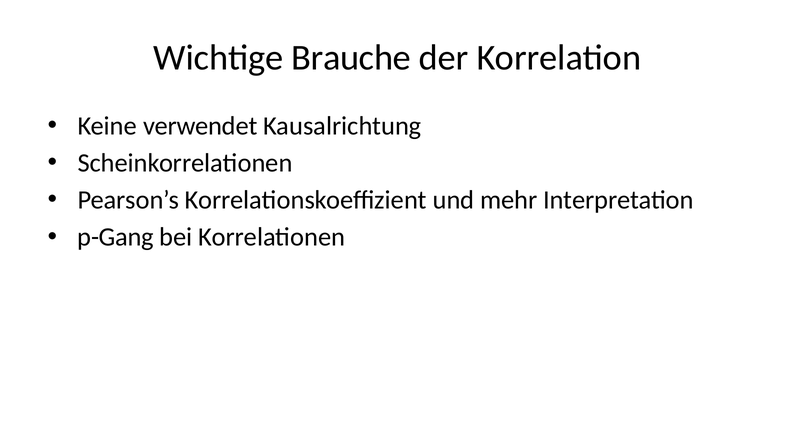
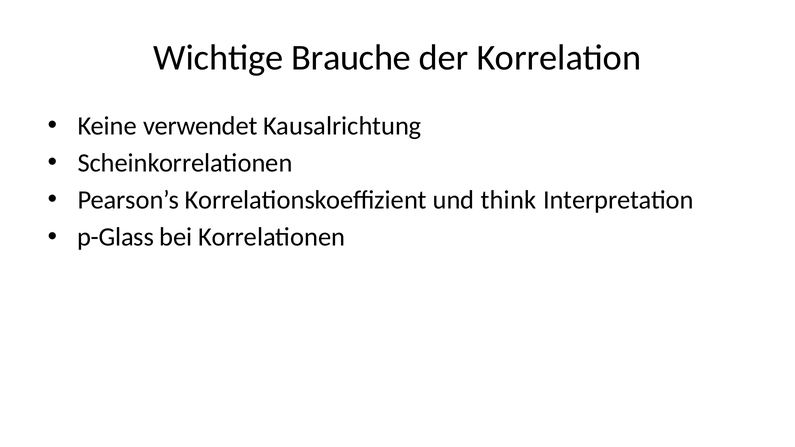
mehr: mehr -> think
p-Gang: p-Gang -> p-Glass
